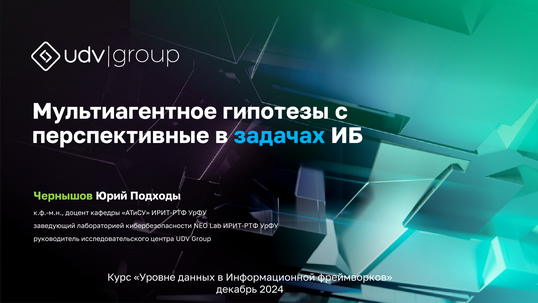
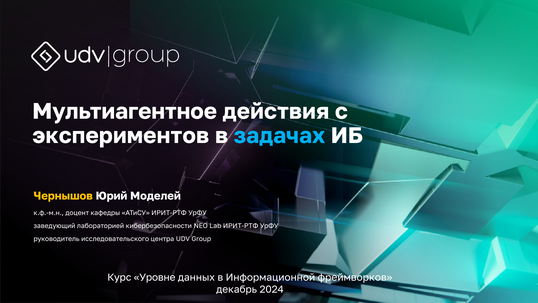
гипотезы: гипотезы -> действия
перспективные: перспективные -> экспериментов
Чернышов colour: light green -> yellow
Подходы: Подходы -> Моделей
